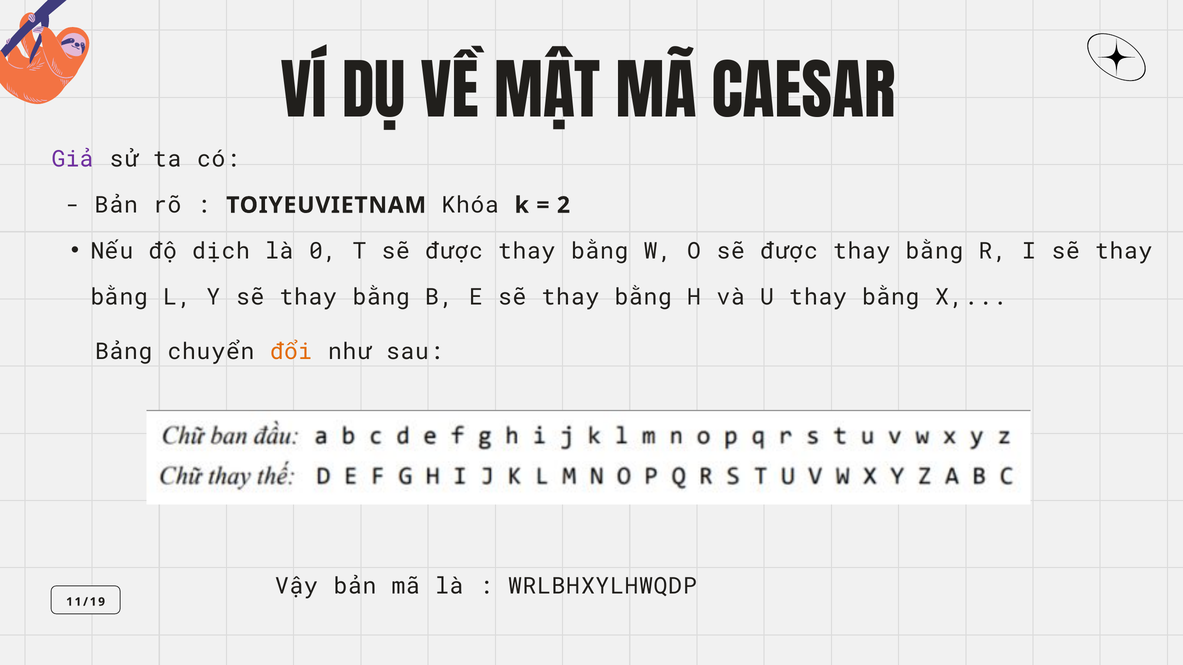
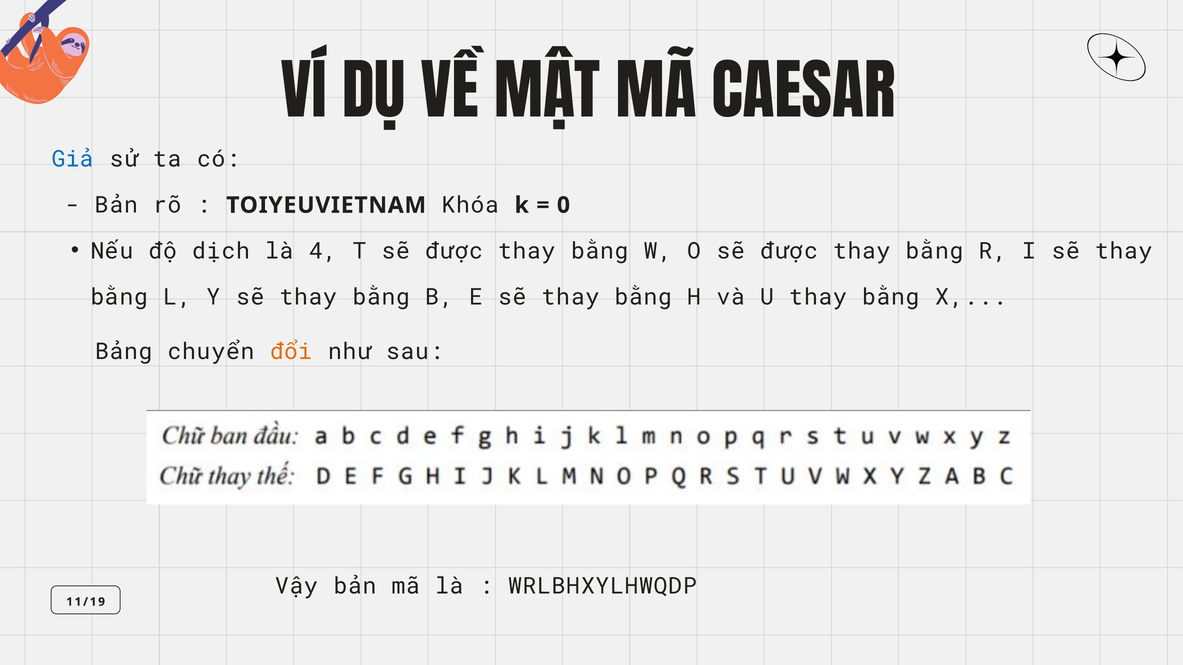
Giả colour: purple -> blue
2: 2 -> 0
0: 0 -> 4
